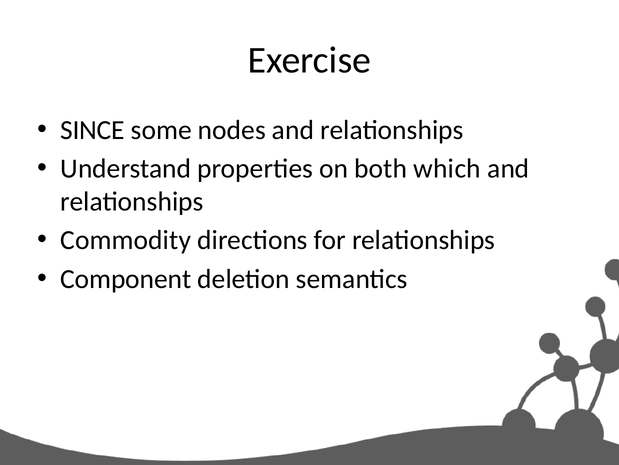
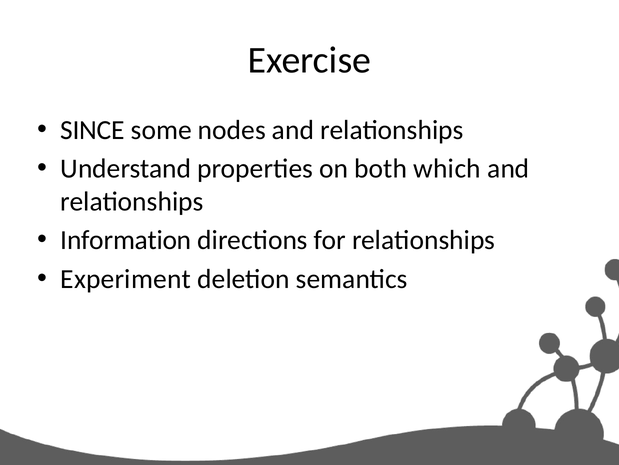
Commodity: Commodity -> Information
Component: Component -> Experiment
